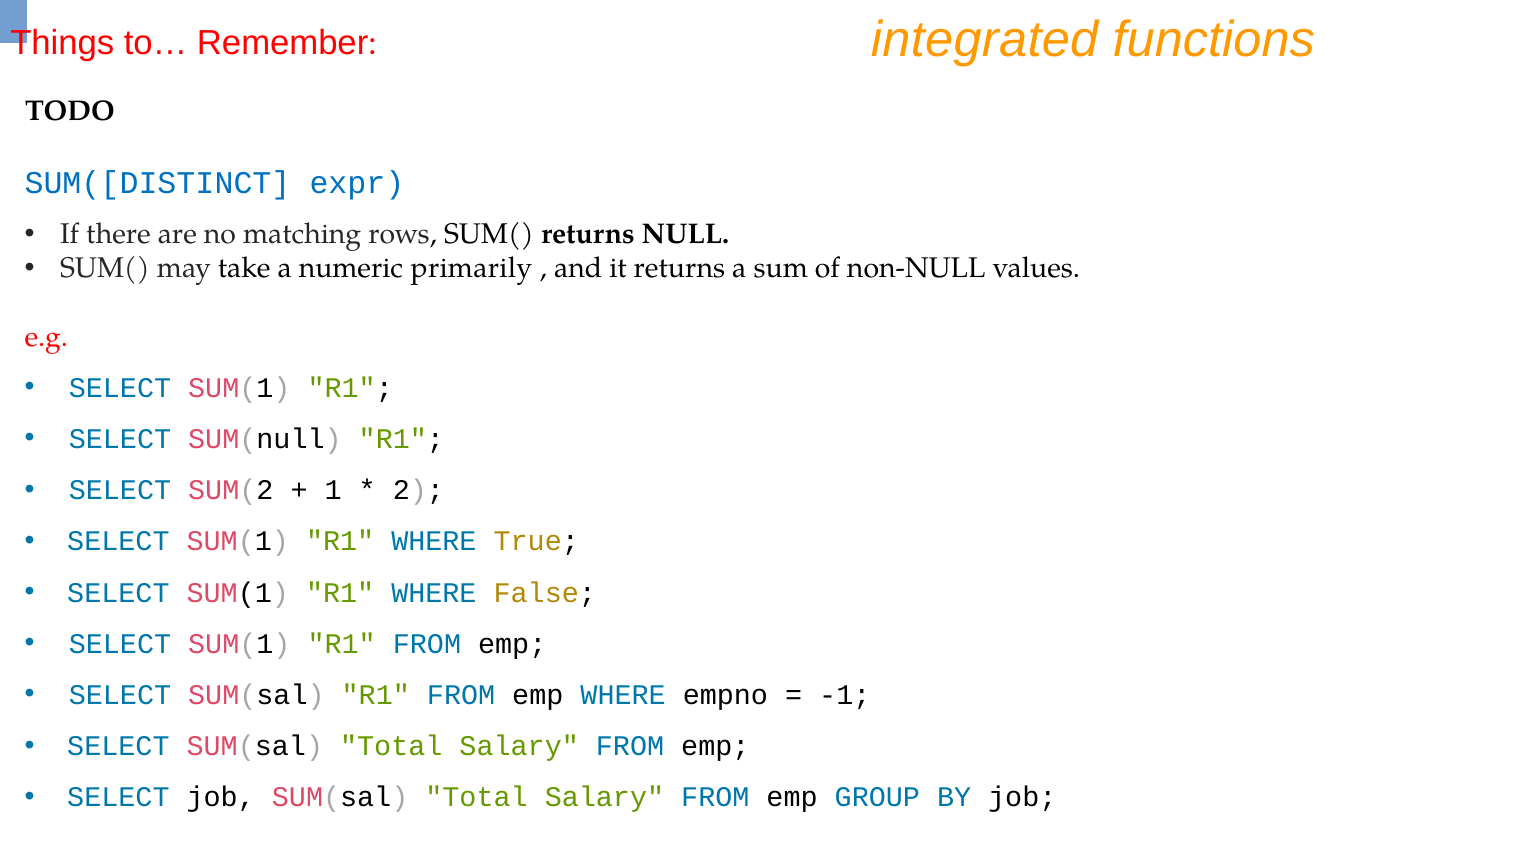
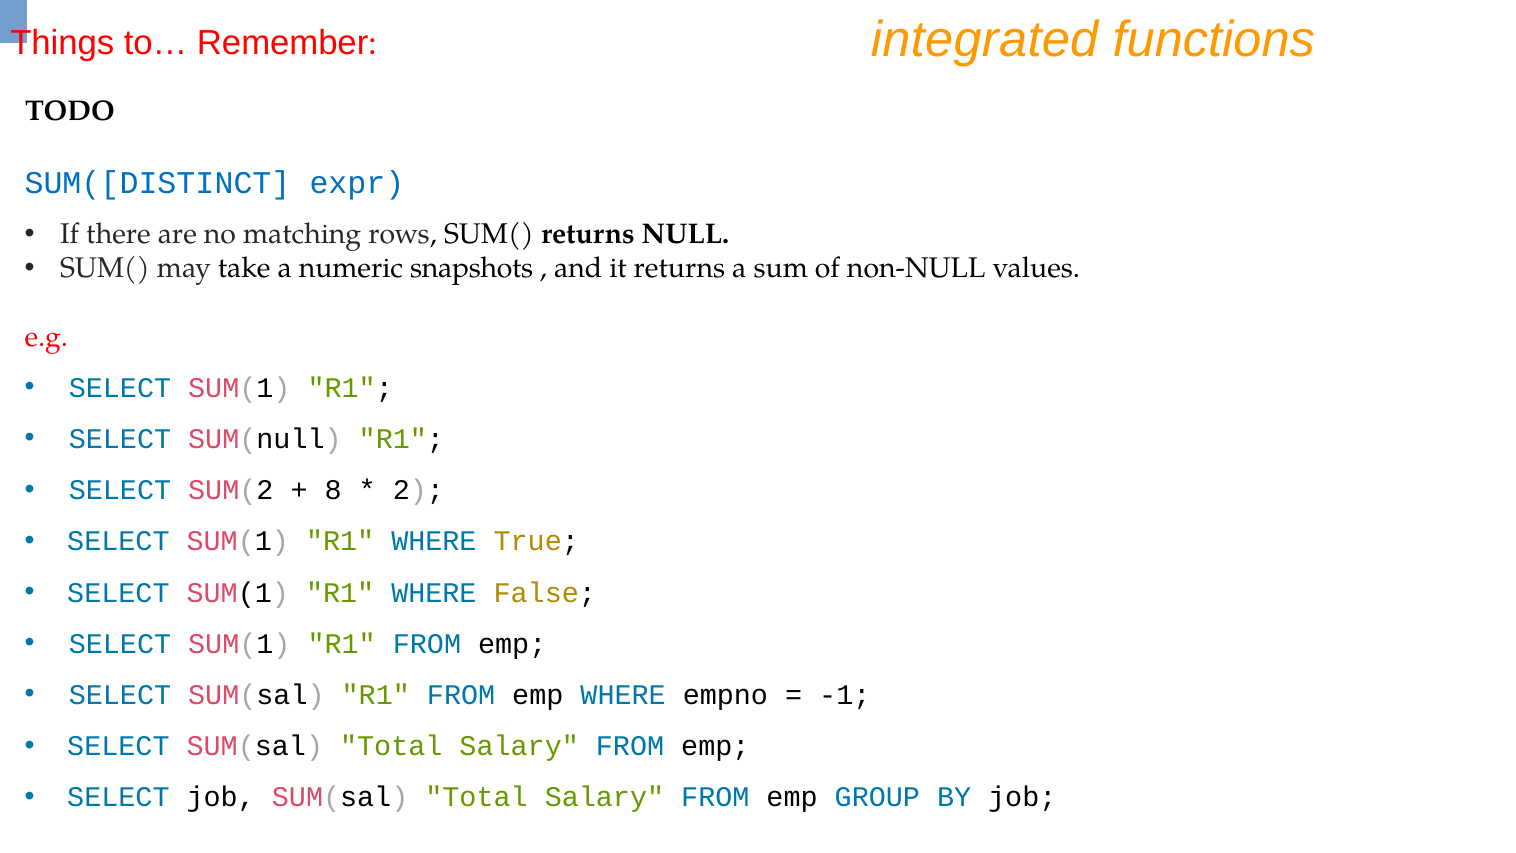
primarily: primarily -> snapshots
1: 1 -> 8
